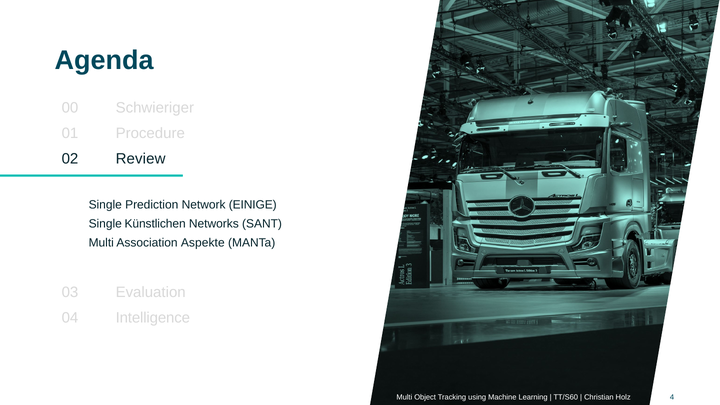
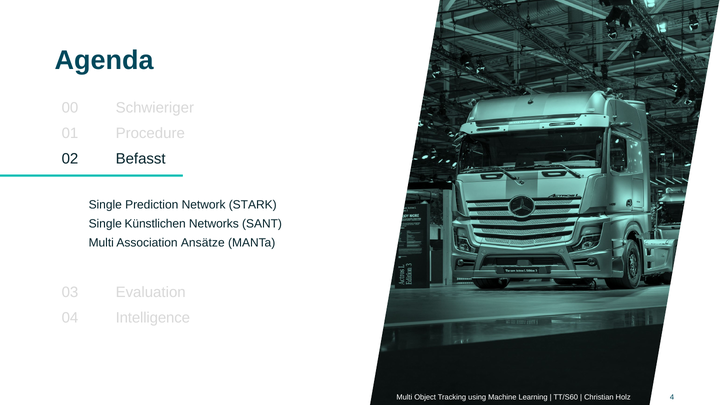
Review: Review -> Befasst
EINIGE: EINIGE -> STARK
Aspekte: Aspekte -> Ansätze
